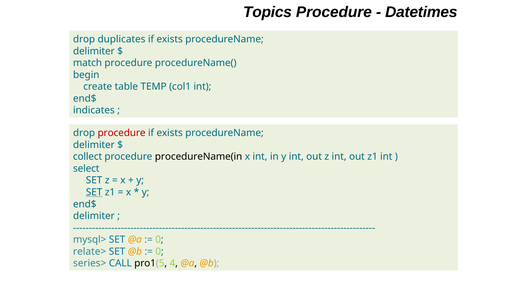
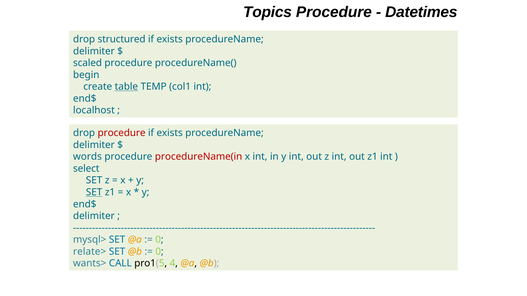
duplicates: duplicates -> structured
match: match -> scaled
table underline: none -> present
indicates: indicates -> localhost
collect: collect -> words
procedureName(in colour: black -> red
series>: series> -> wants>
